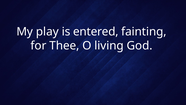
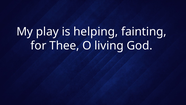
entered: entered -> helping
